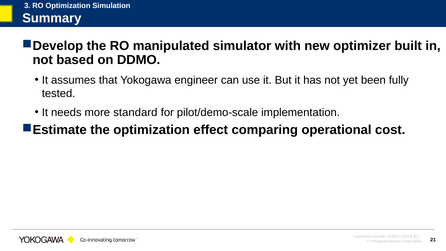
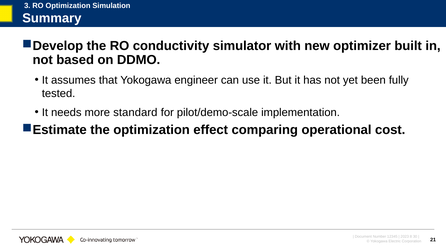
manipulated: manipulated -> conductivity
